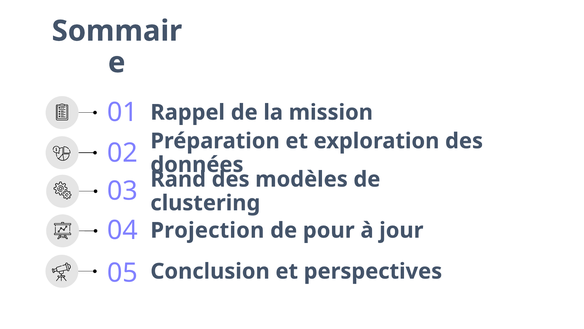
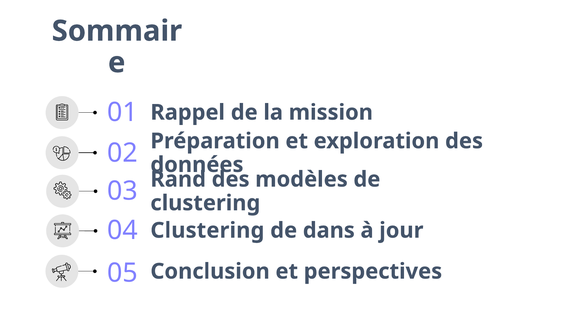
Projection at (207, 230): Projection -> Clustering
pour: pour -> dans
